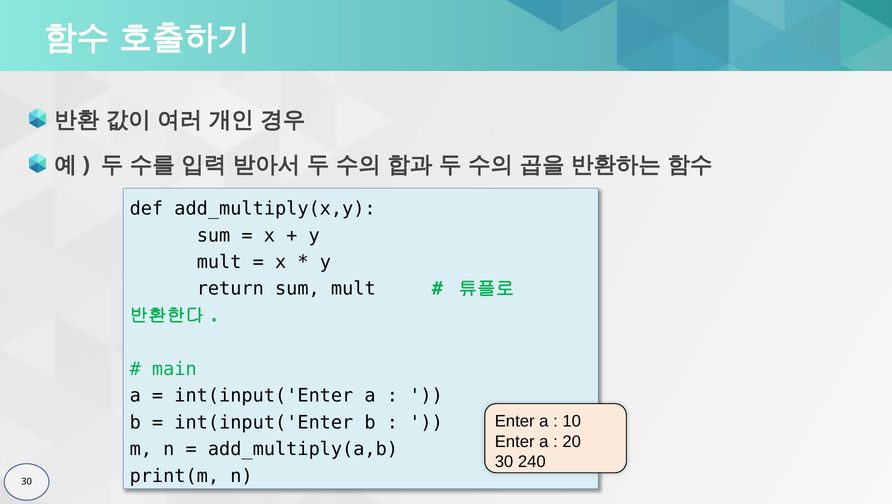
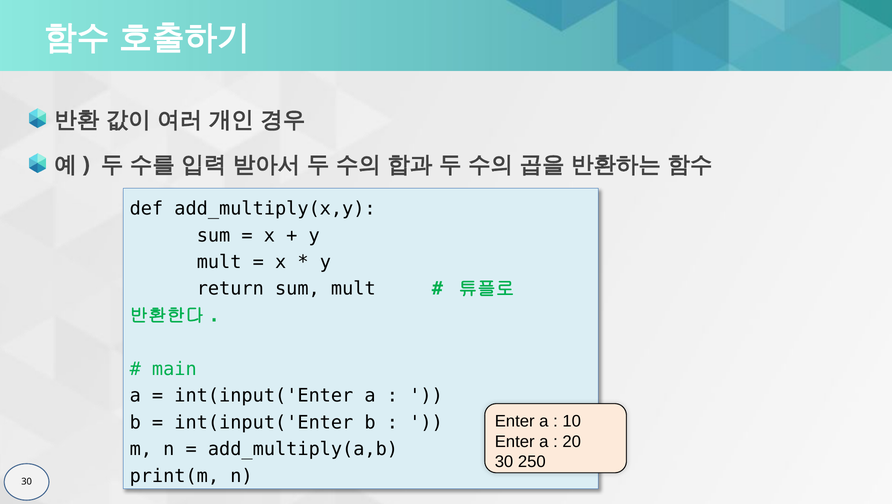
240: 240 -> 250
